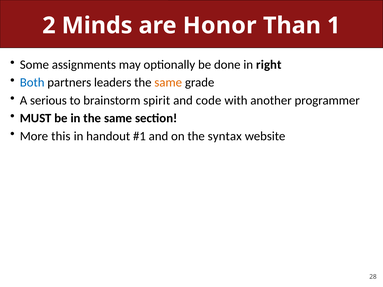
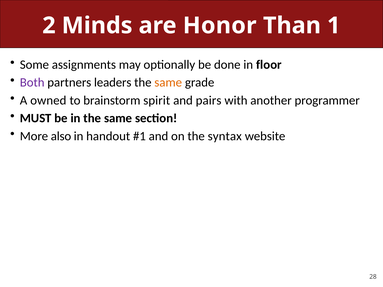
right: right -> floor
Both colour: blue -> purple
serious: serious -> owned
code: code -> pairs
this: this -> also
